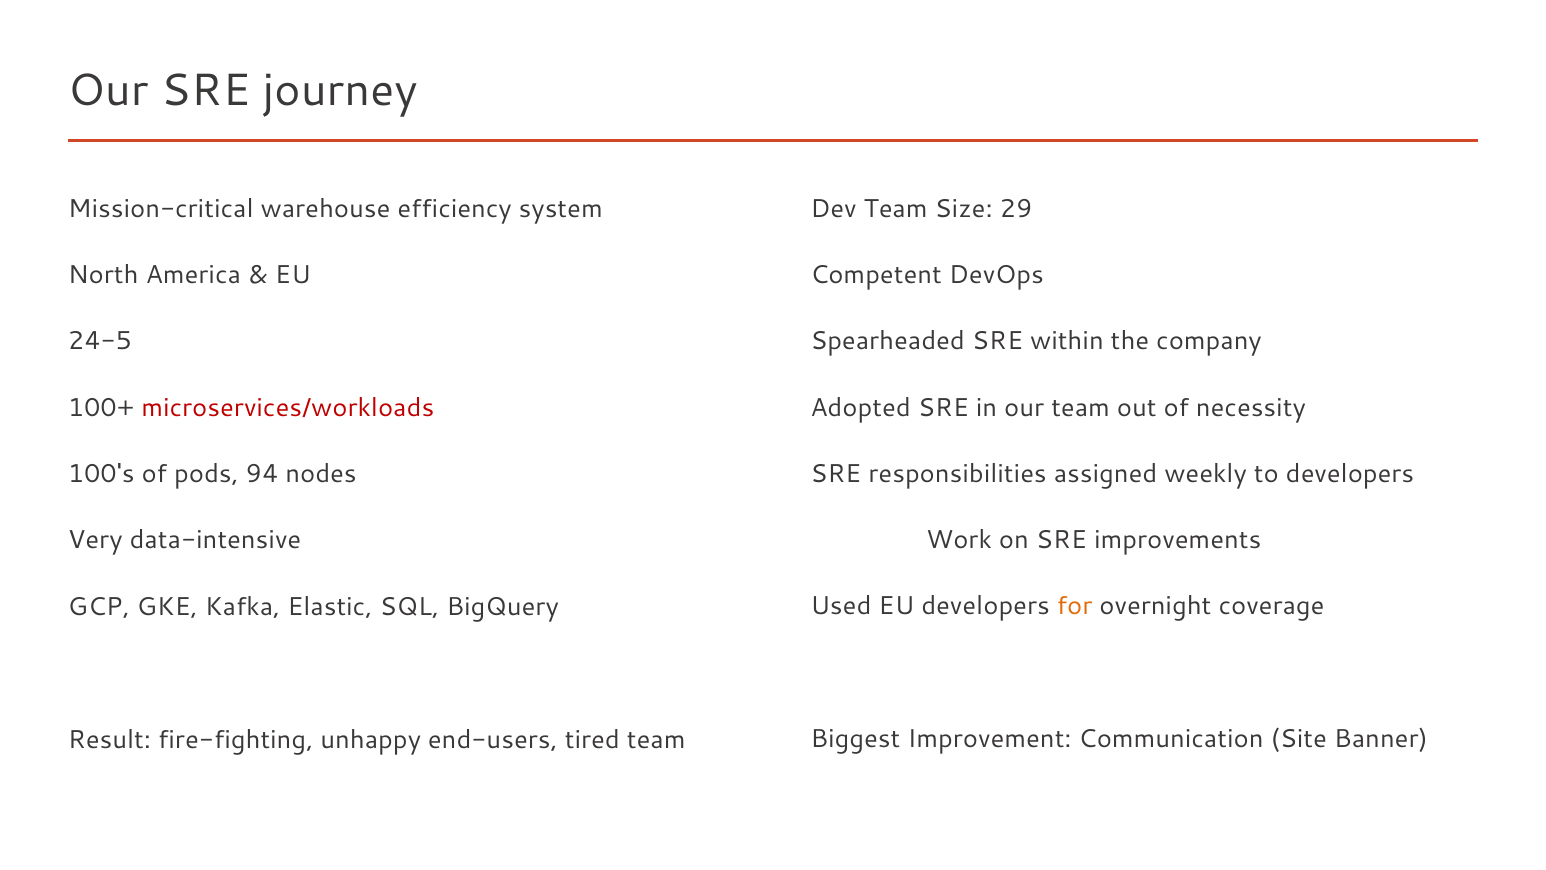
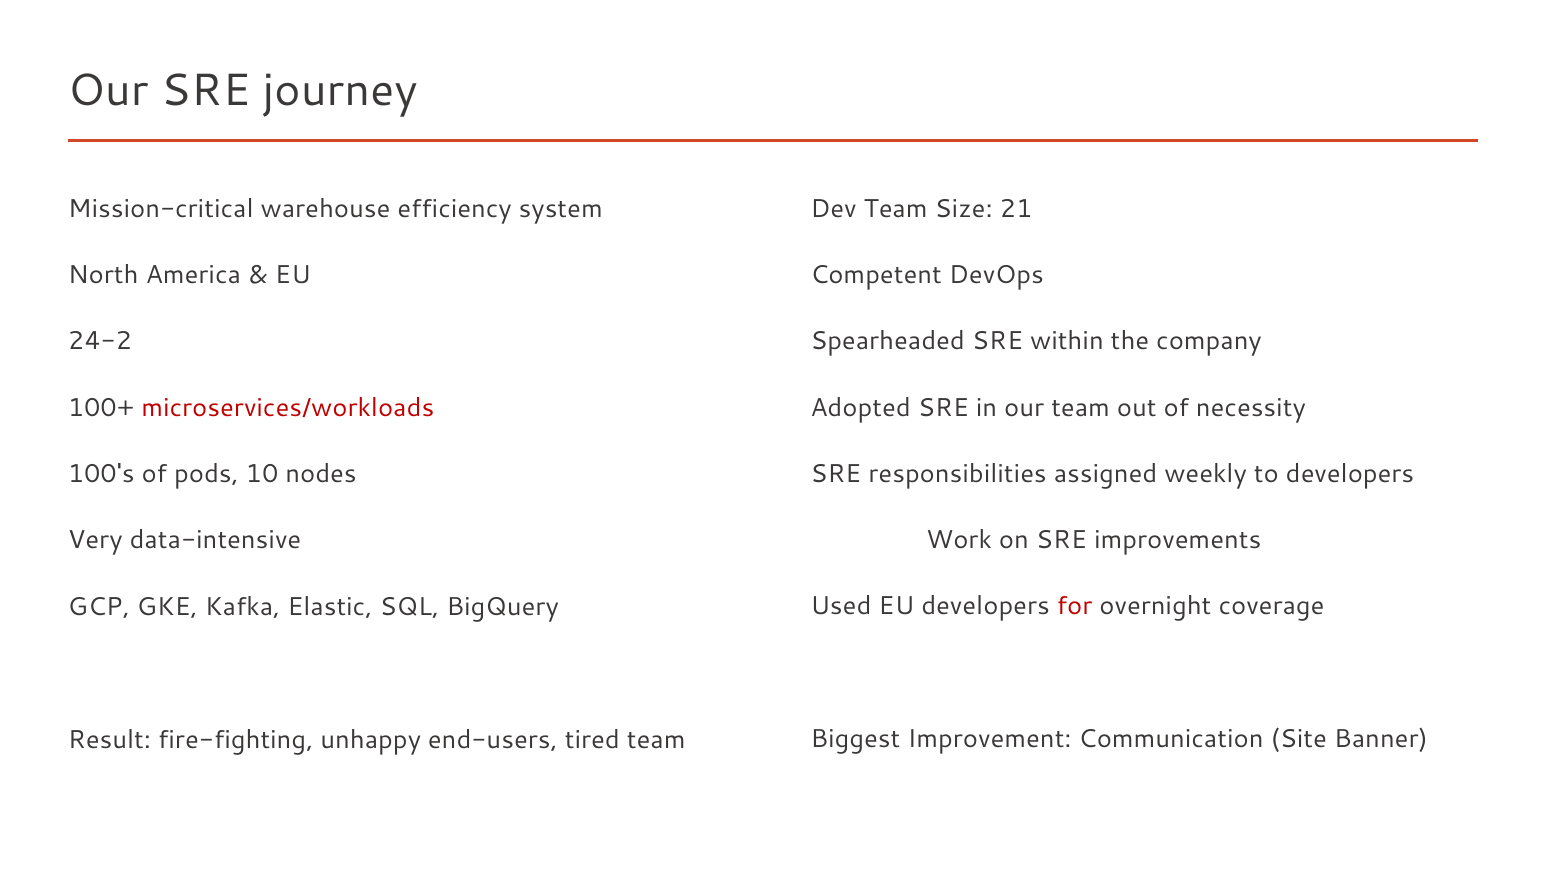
29: 29 -> 21
24-5: 24-5 -> 24-2
94: 94 -> 10
for colour: orange -> red
